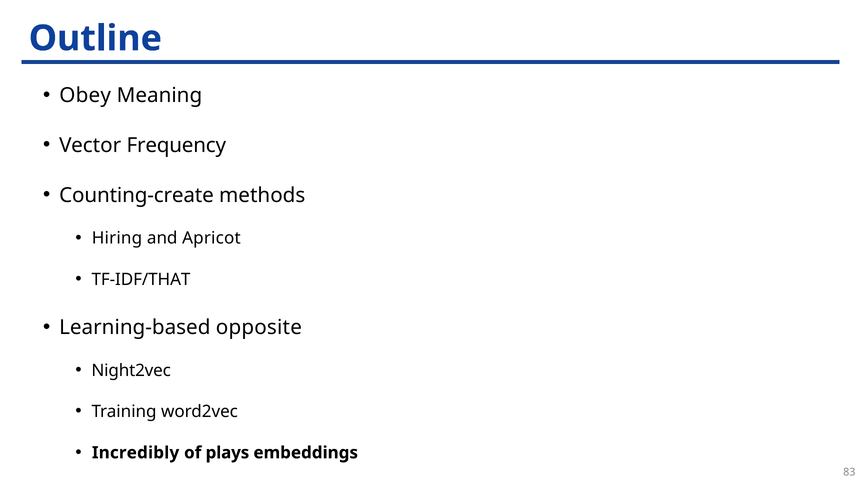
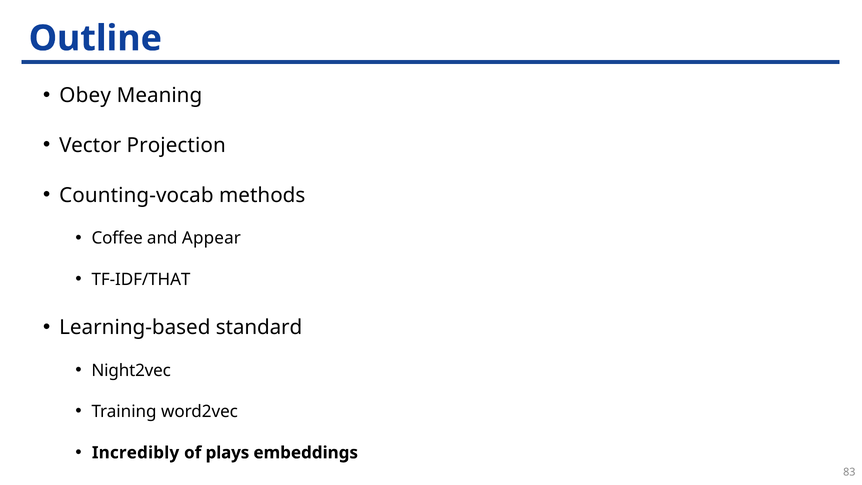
Frequency: Frequency -> Projection
Counting-create: Counting-create -> Counting-vocab
Hiring: Hiring -> Coffee
Apricot: Apricot -> Appear
opposite: opposite -> standard
